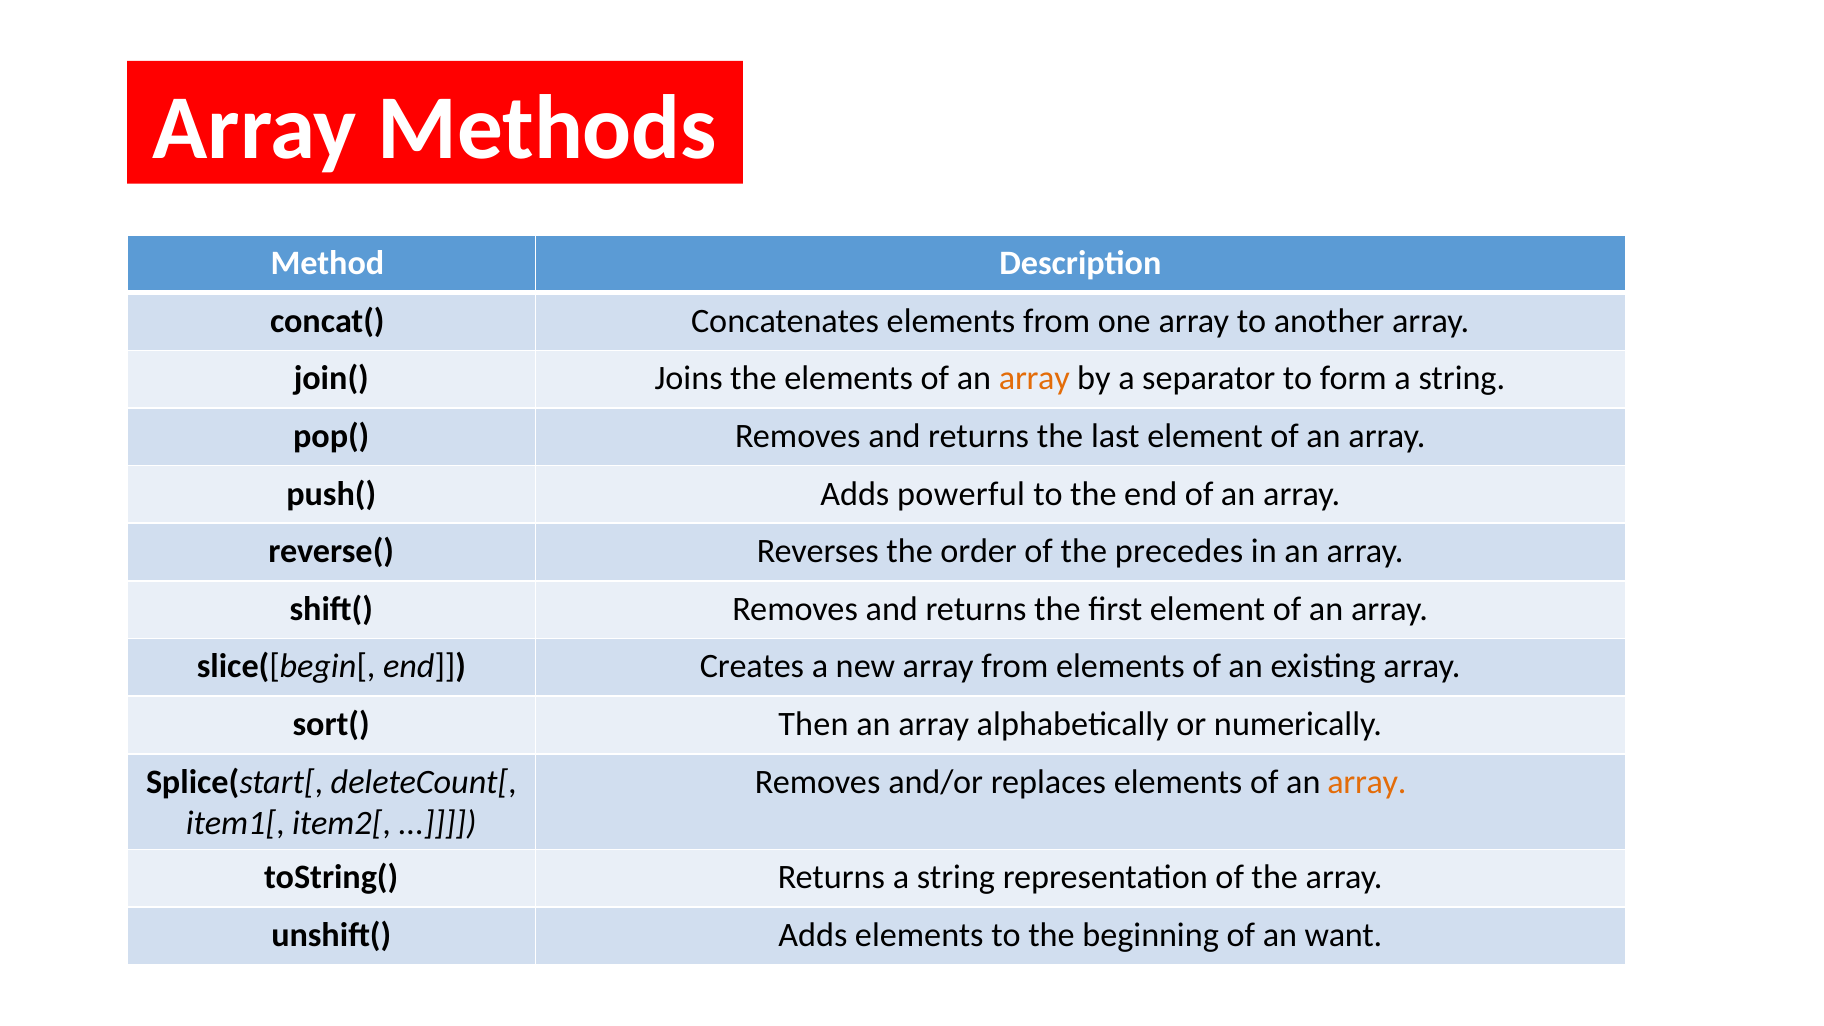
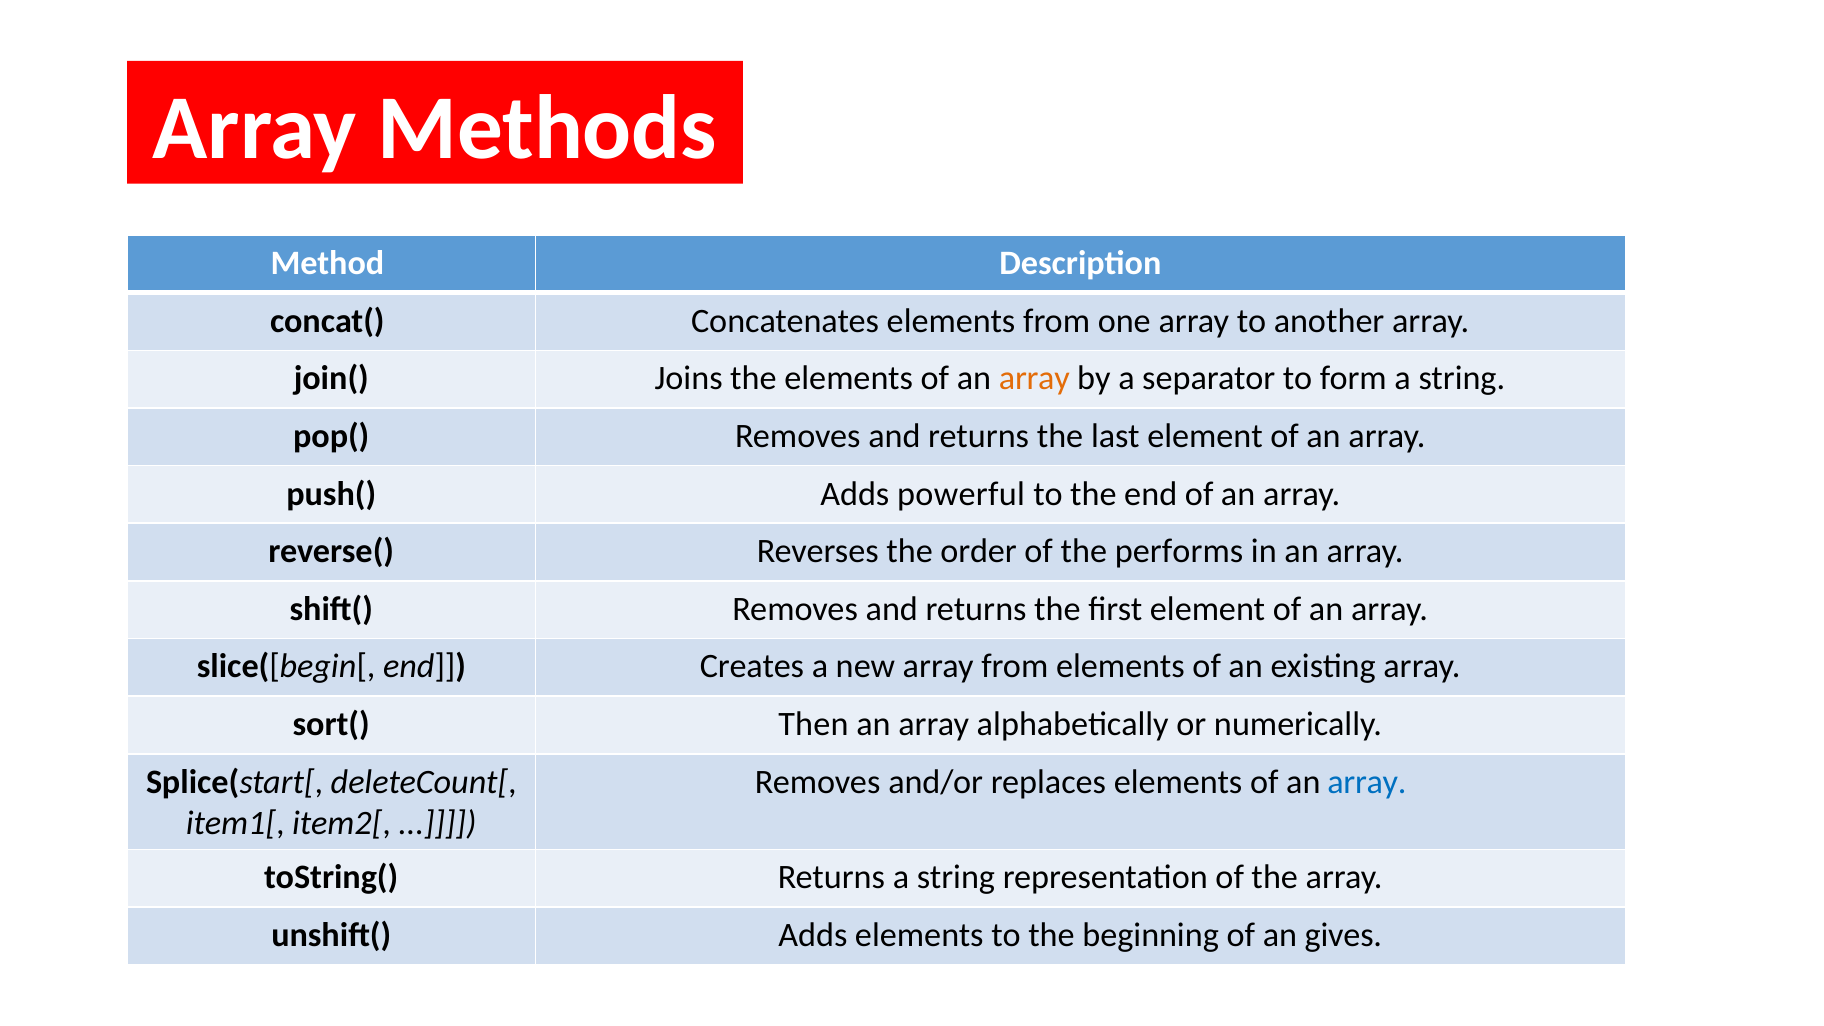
precedes: precedes -> performs
array at (1367, 782) colour: orange -> blue
want: want -> gives
